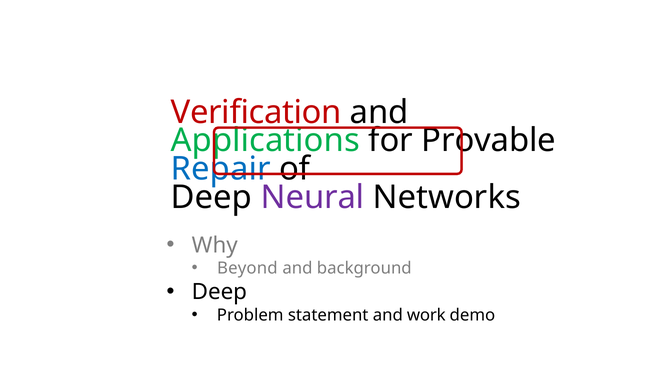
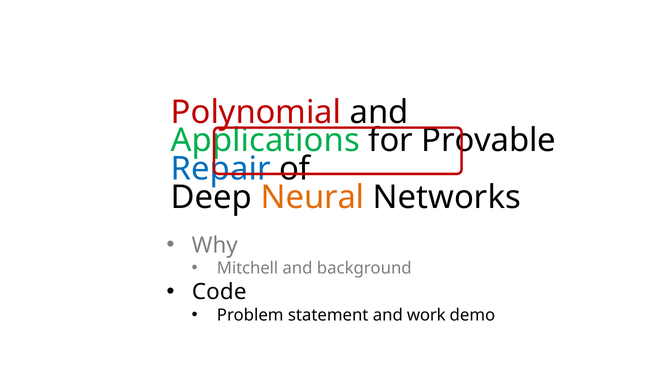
Verification: Verification -> Polynomial
Neural colour: purple -> orange
Beyond: Beyond -> Mitchell
Deep at (219, 292): Deep -> Code
